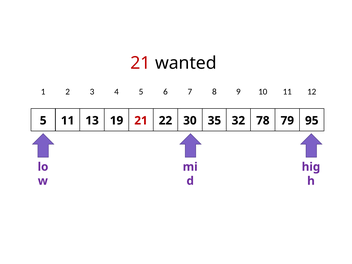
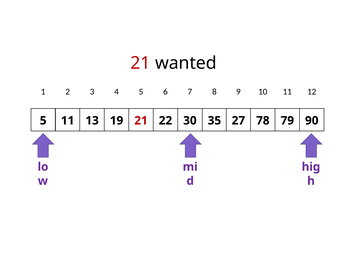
32: 32 -> 27
95: 95 -> 90
